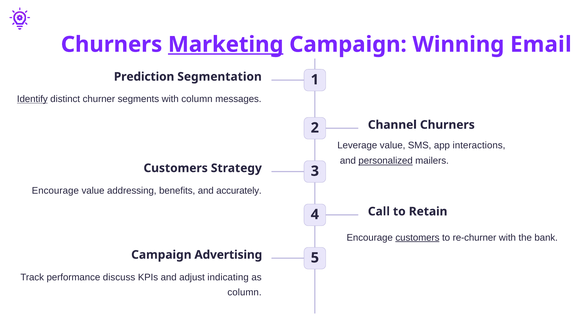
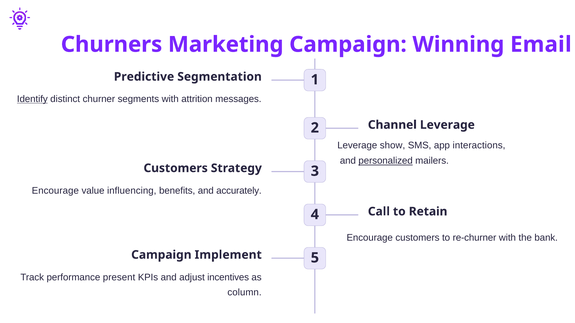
Marketing underline: present -> none
Prediction: Prediction -> Predictive
with column: column -> attrition
Channel Churners: Churners -> Leverage
Leverage value: value -> show
addressing: addressing -> influencing
customers at (417, 238) underline: present -> none
Advertising: Advertising -> Implement
discuss: discuss -> present
indicating: indicating -> incentives
